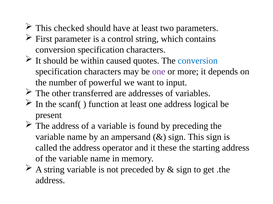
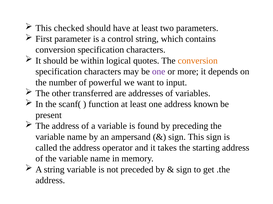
caused: caused -> logical
conversion at (198, 61) colour: blue -> orange
logical: logical -> known
these: these -> takes
